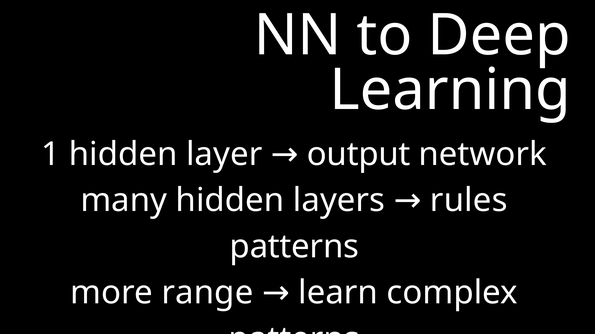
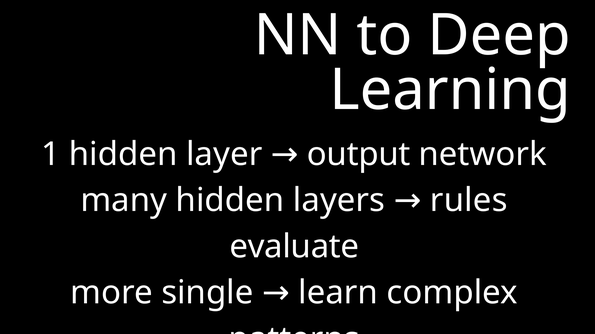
patterns at (294, 247): patterns -> evaluate
range: range -> single
